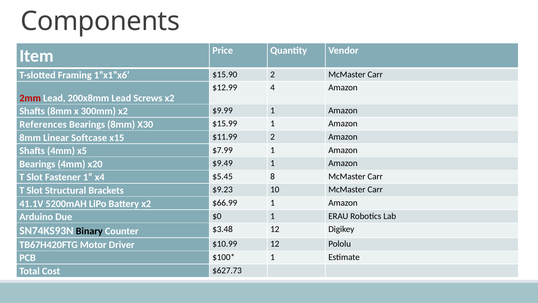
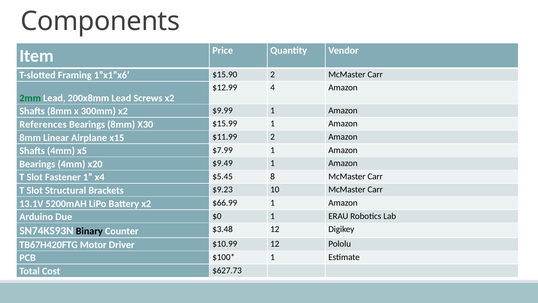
2mm colour: red -> green
Softcase: Softcase -> Airplane
41.1V: 41.1V -> 13.1V
